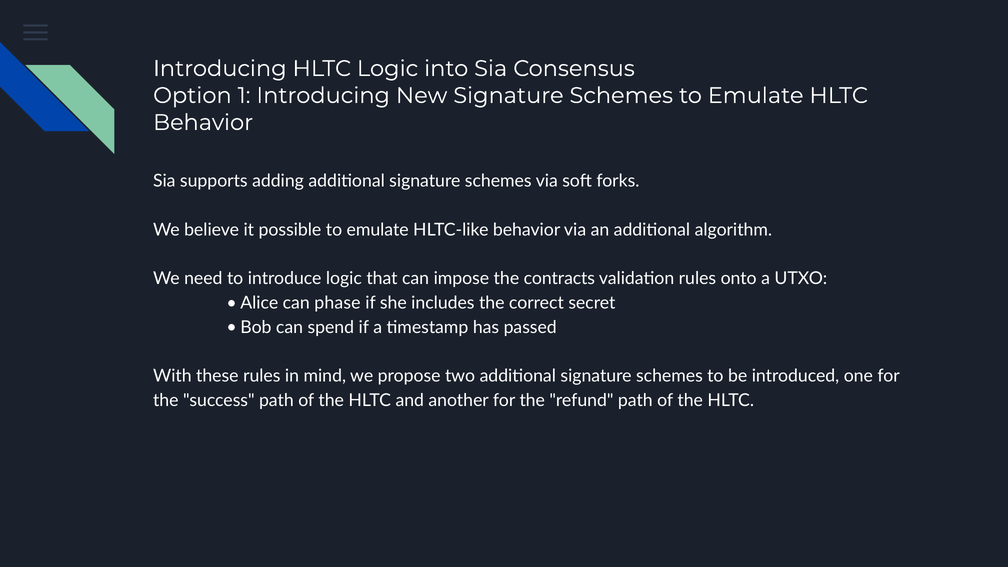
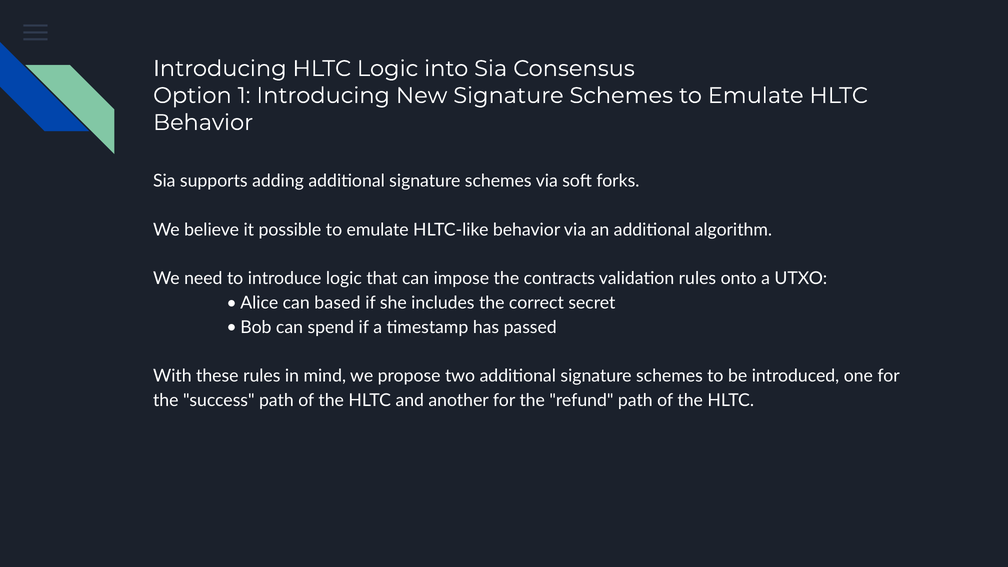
phase: phase -> based
